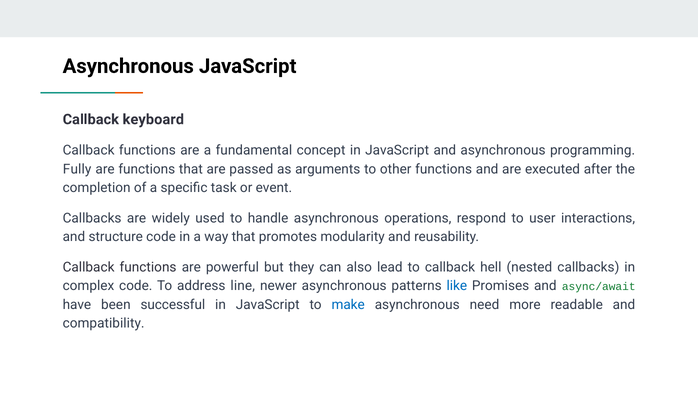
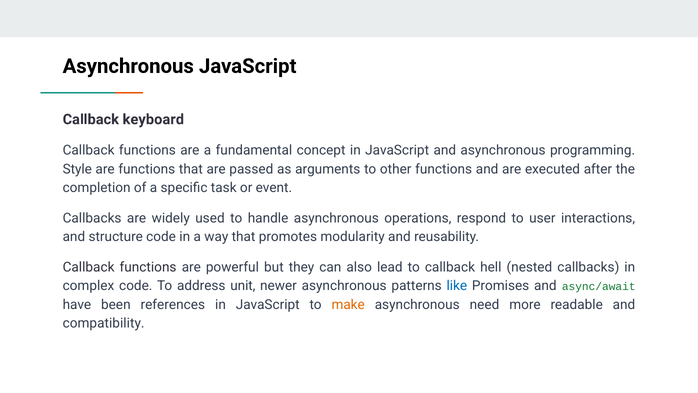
Fully: Fully -> Style
line: line -> unit
successful: successful -> references
make colour: blue -> orange
